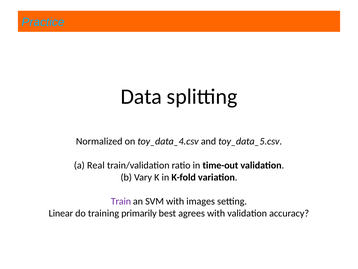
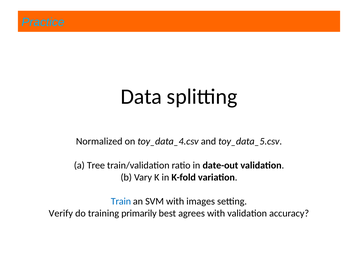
Real: Real -> Tree
time-out: time-out -> date-out
Train colour: purple -> blue
Linear: Linear -> Verify
